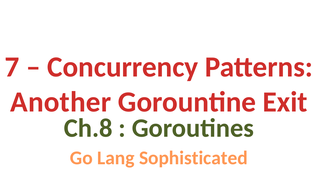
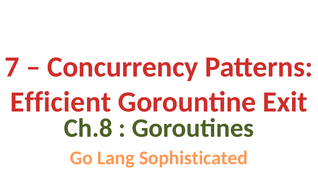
Another: Another -> Efficient
